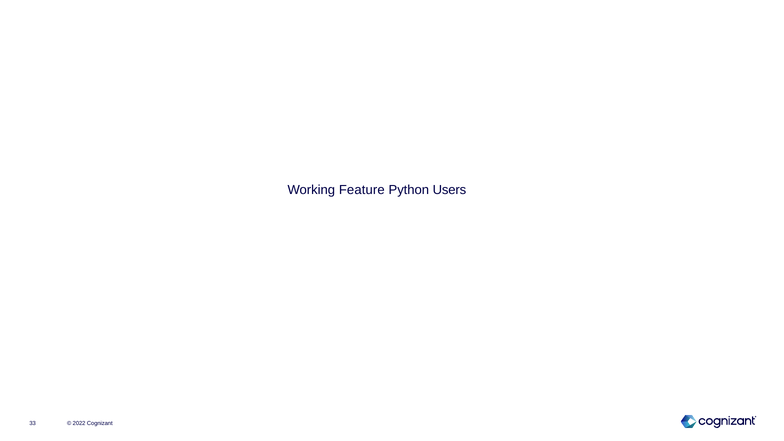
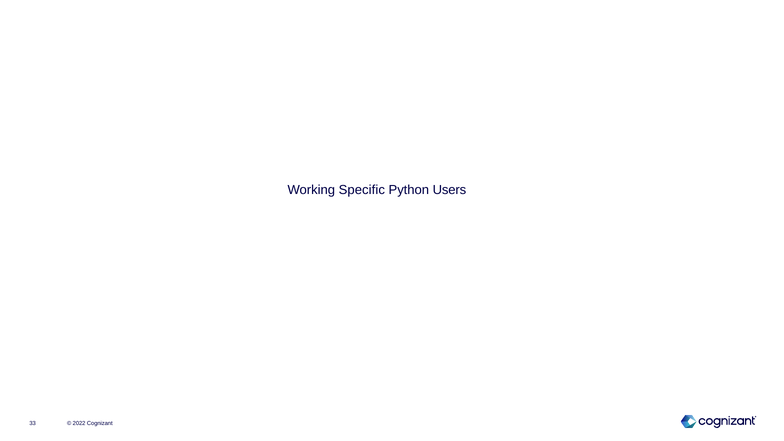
Feature: Feature -> Specific
